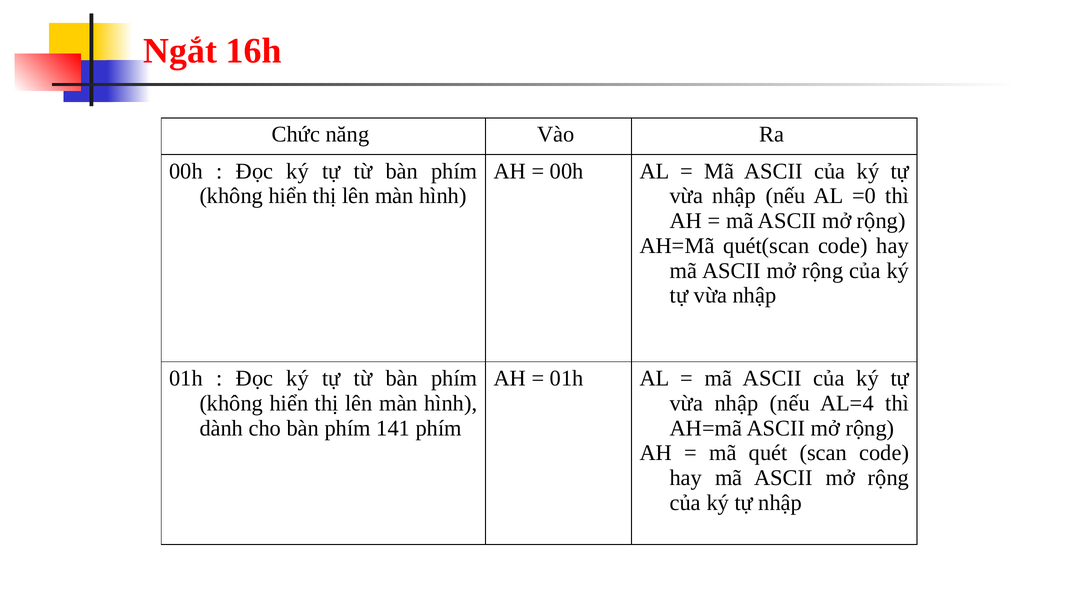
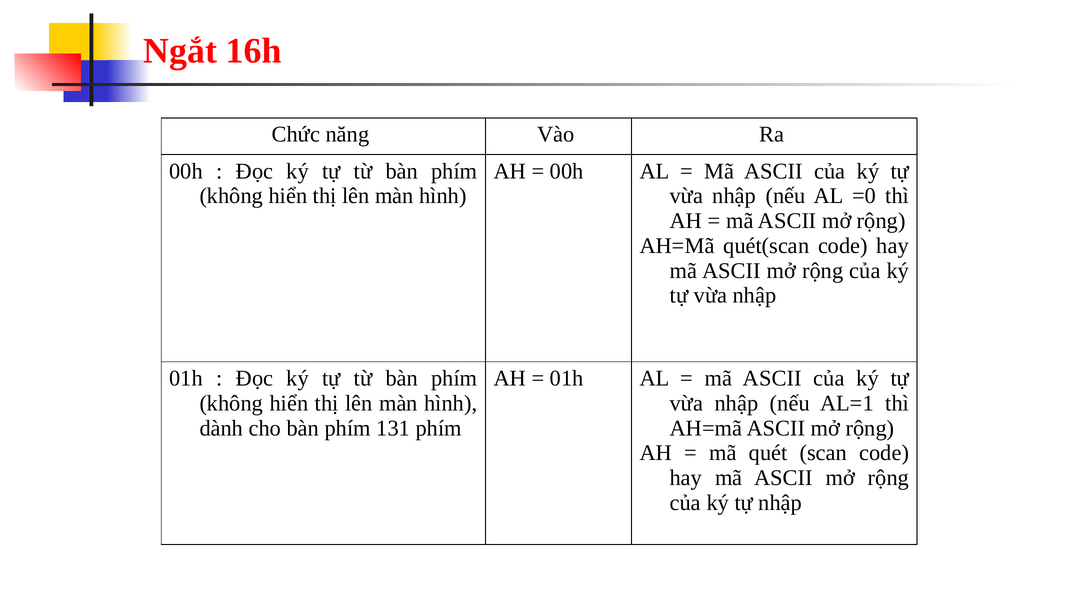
AL=4: AL=4 -> AL=1
141: 141 -> 131
